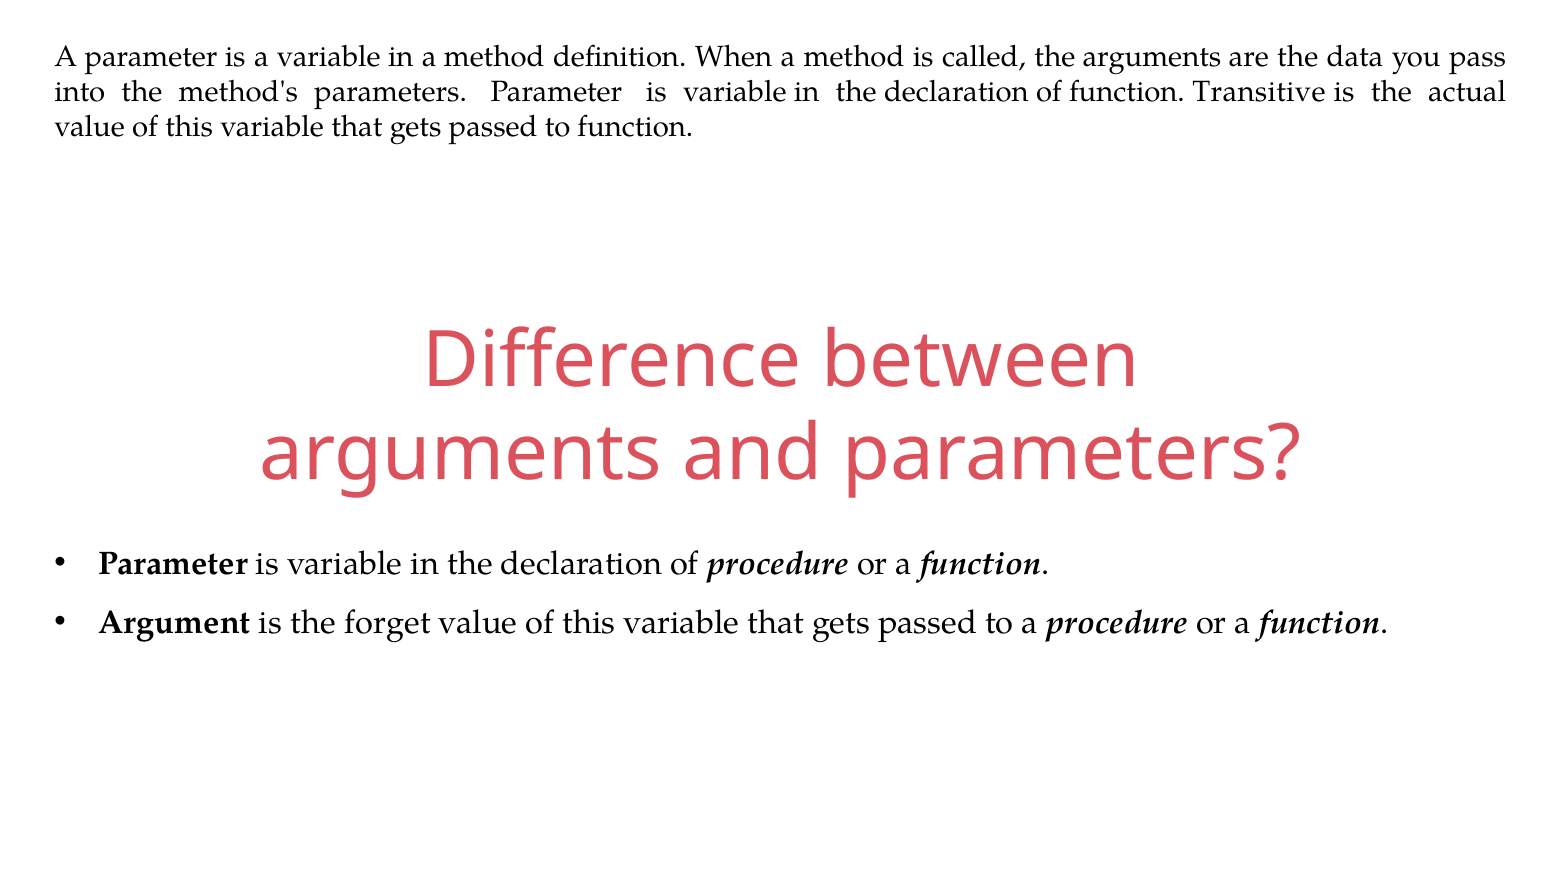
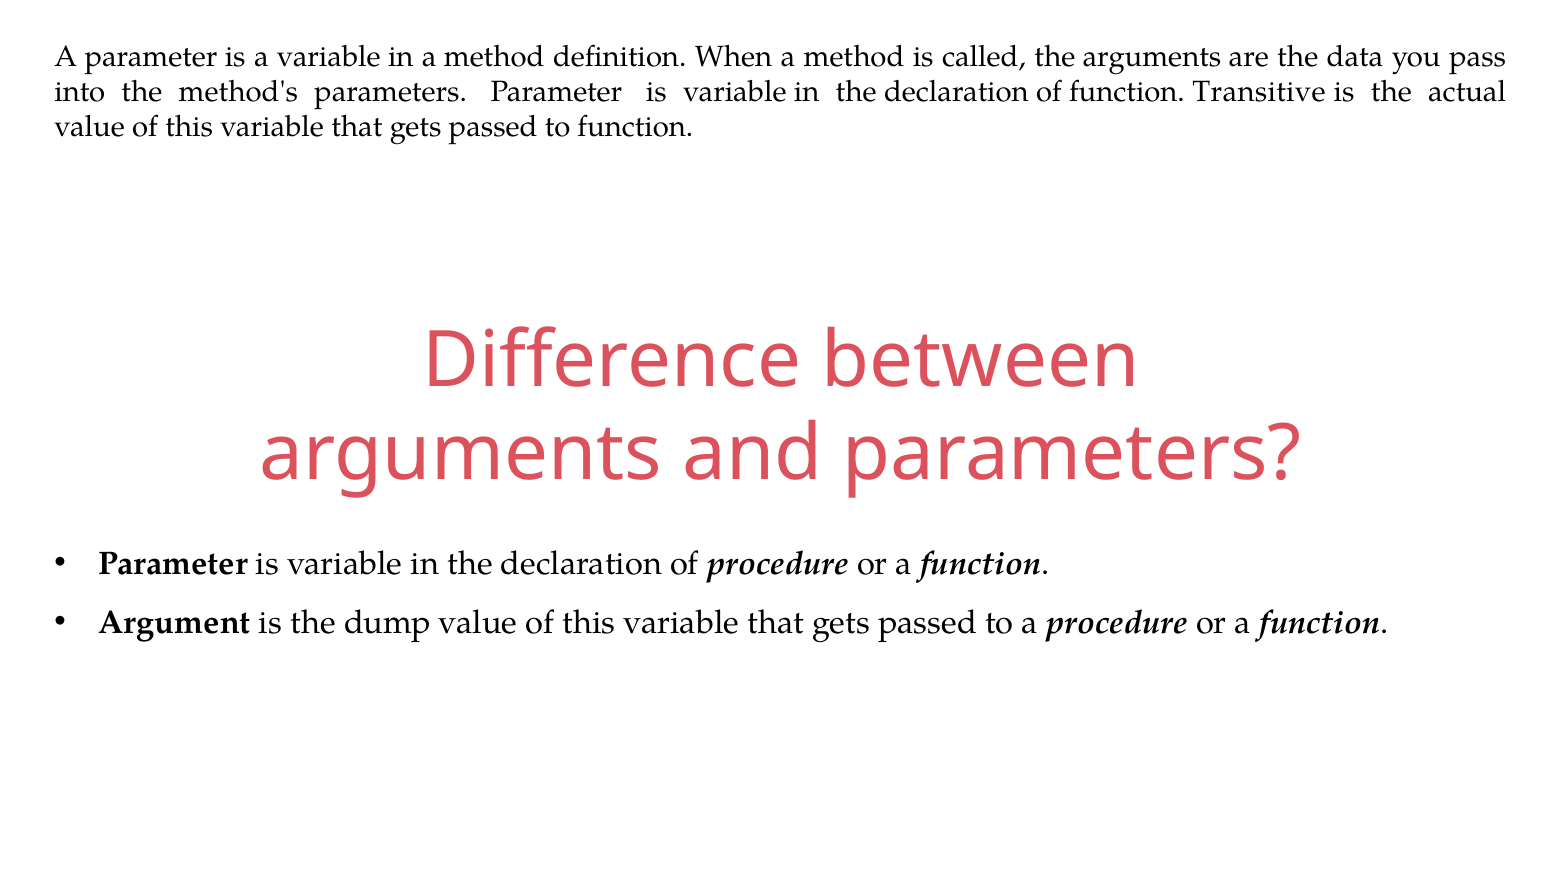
forget: forget -> dump
